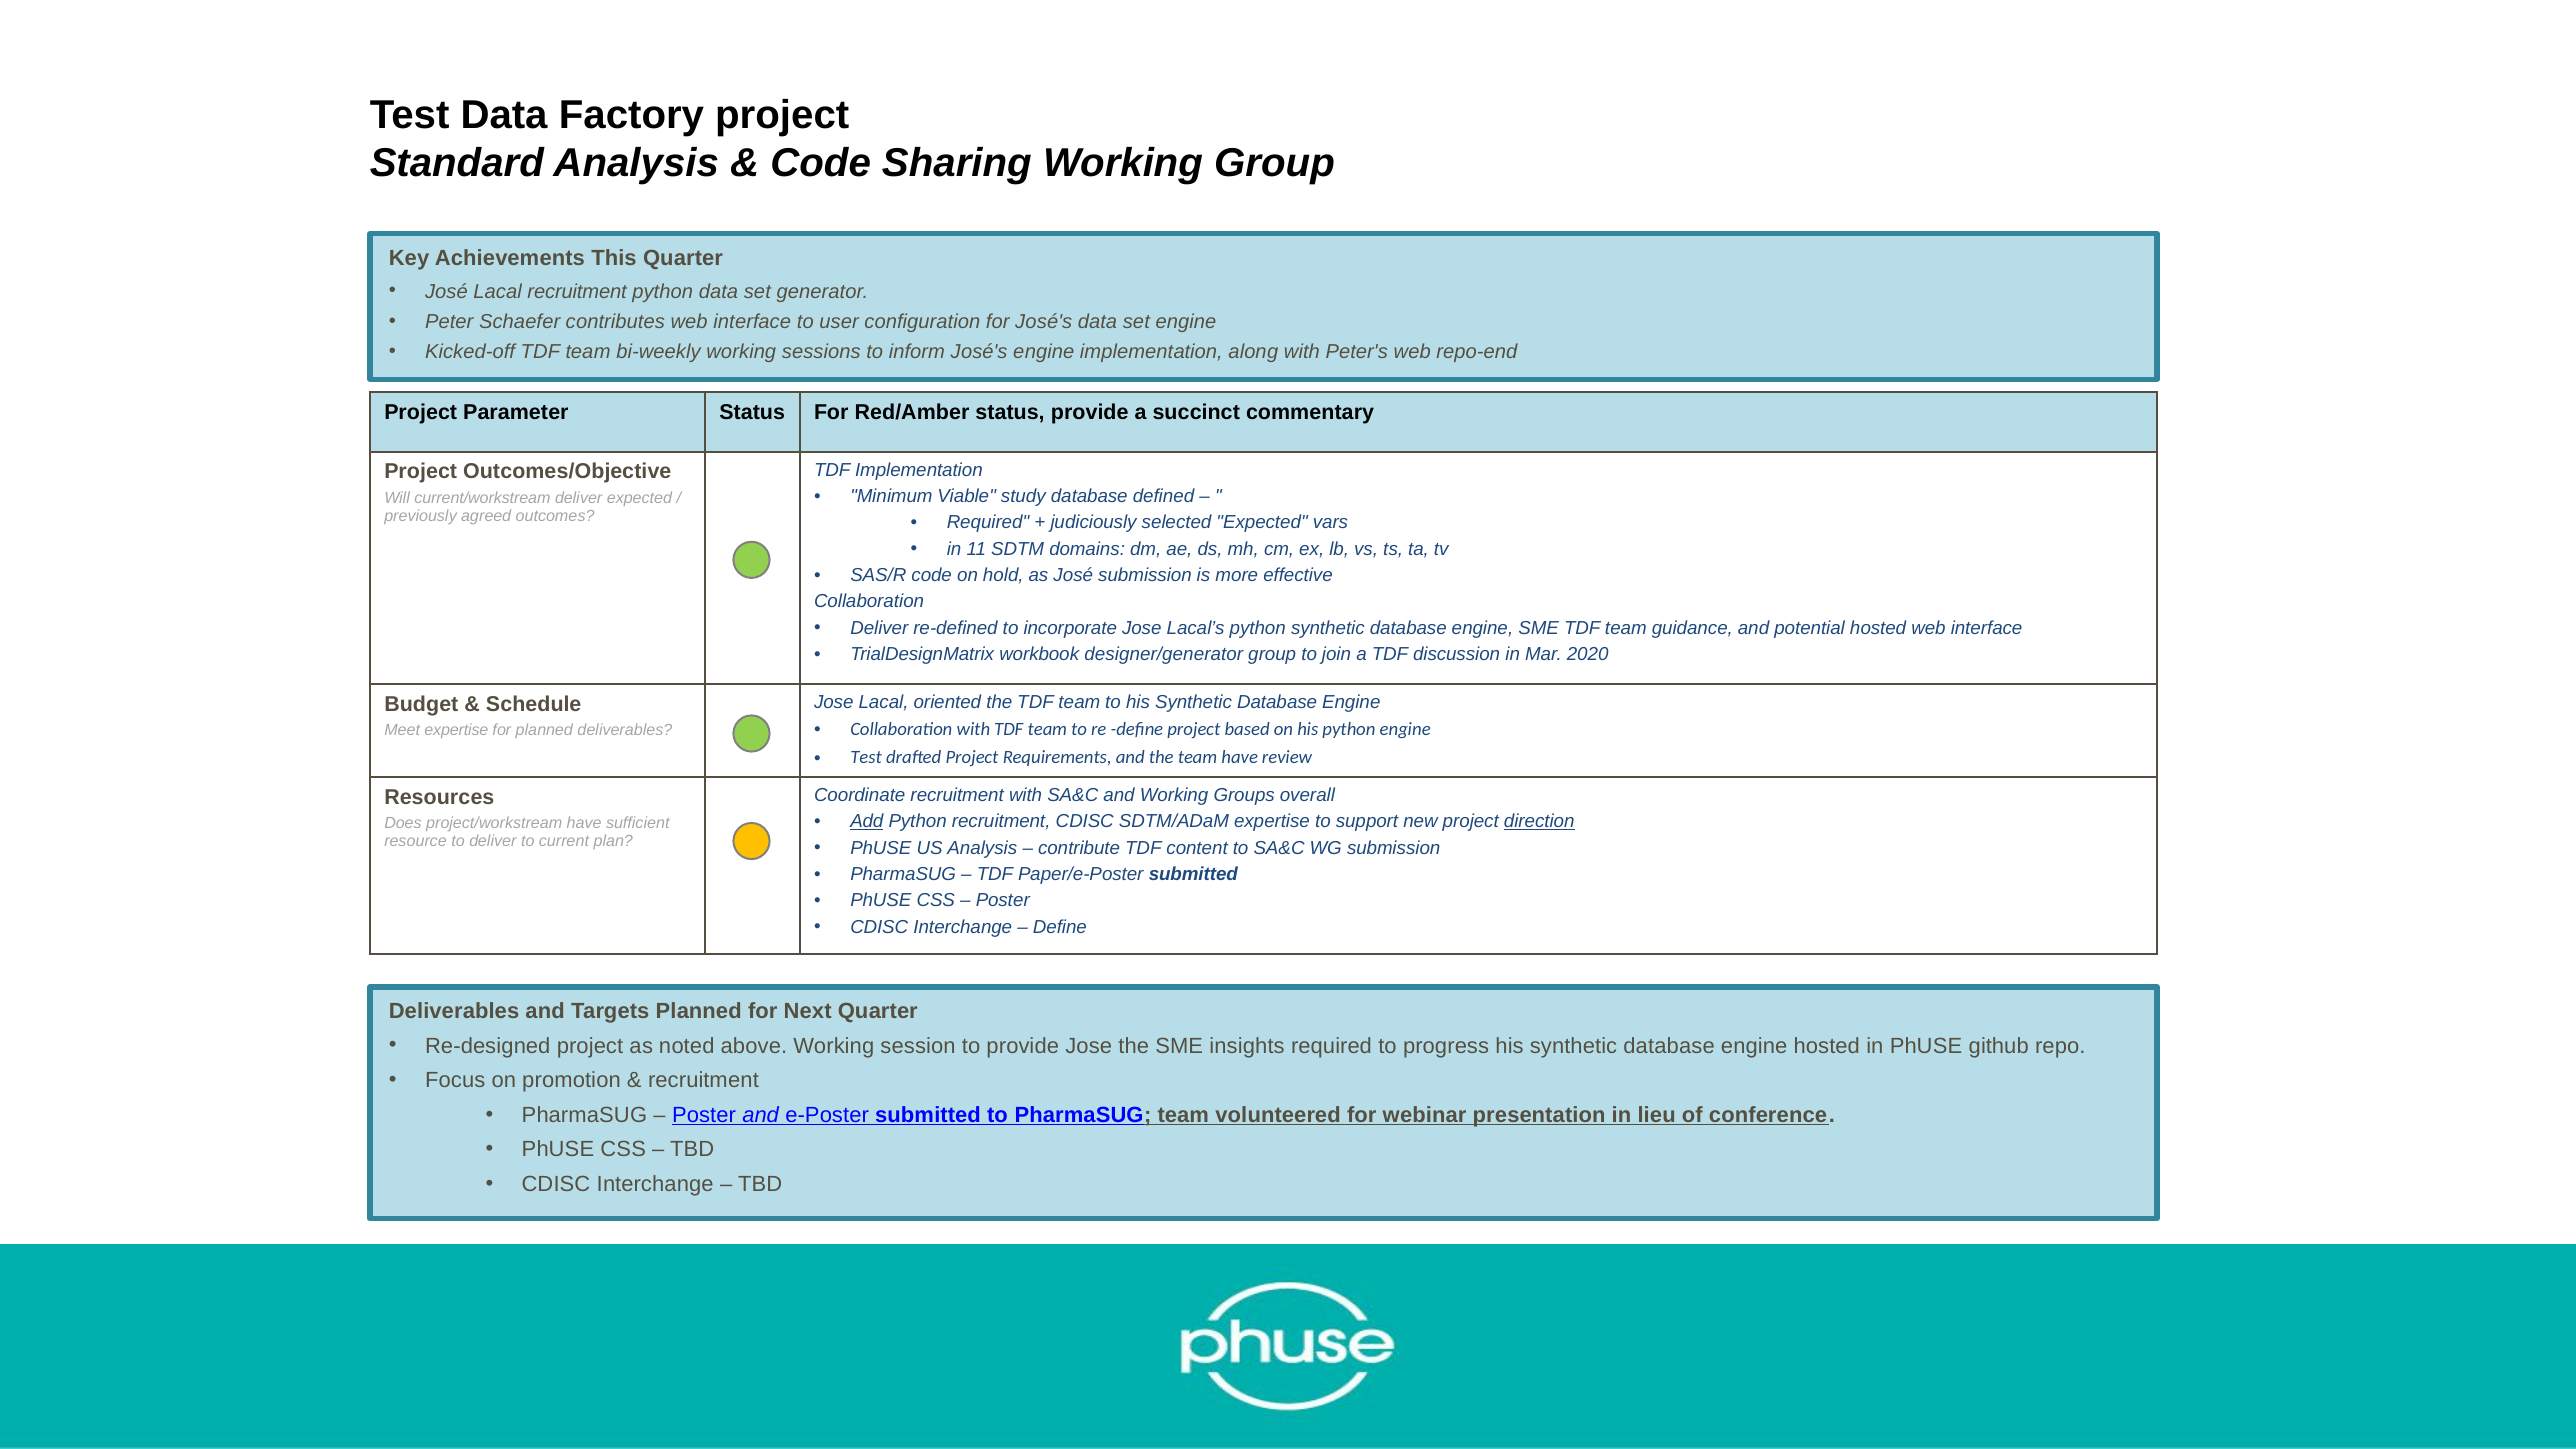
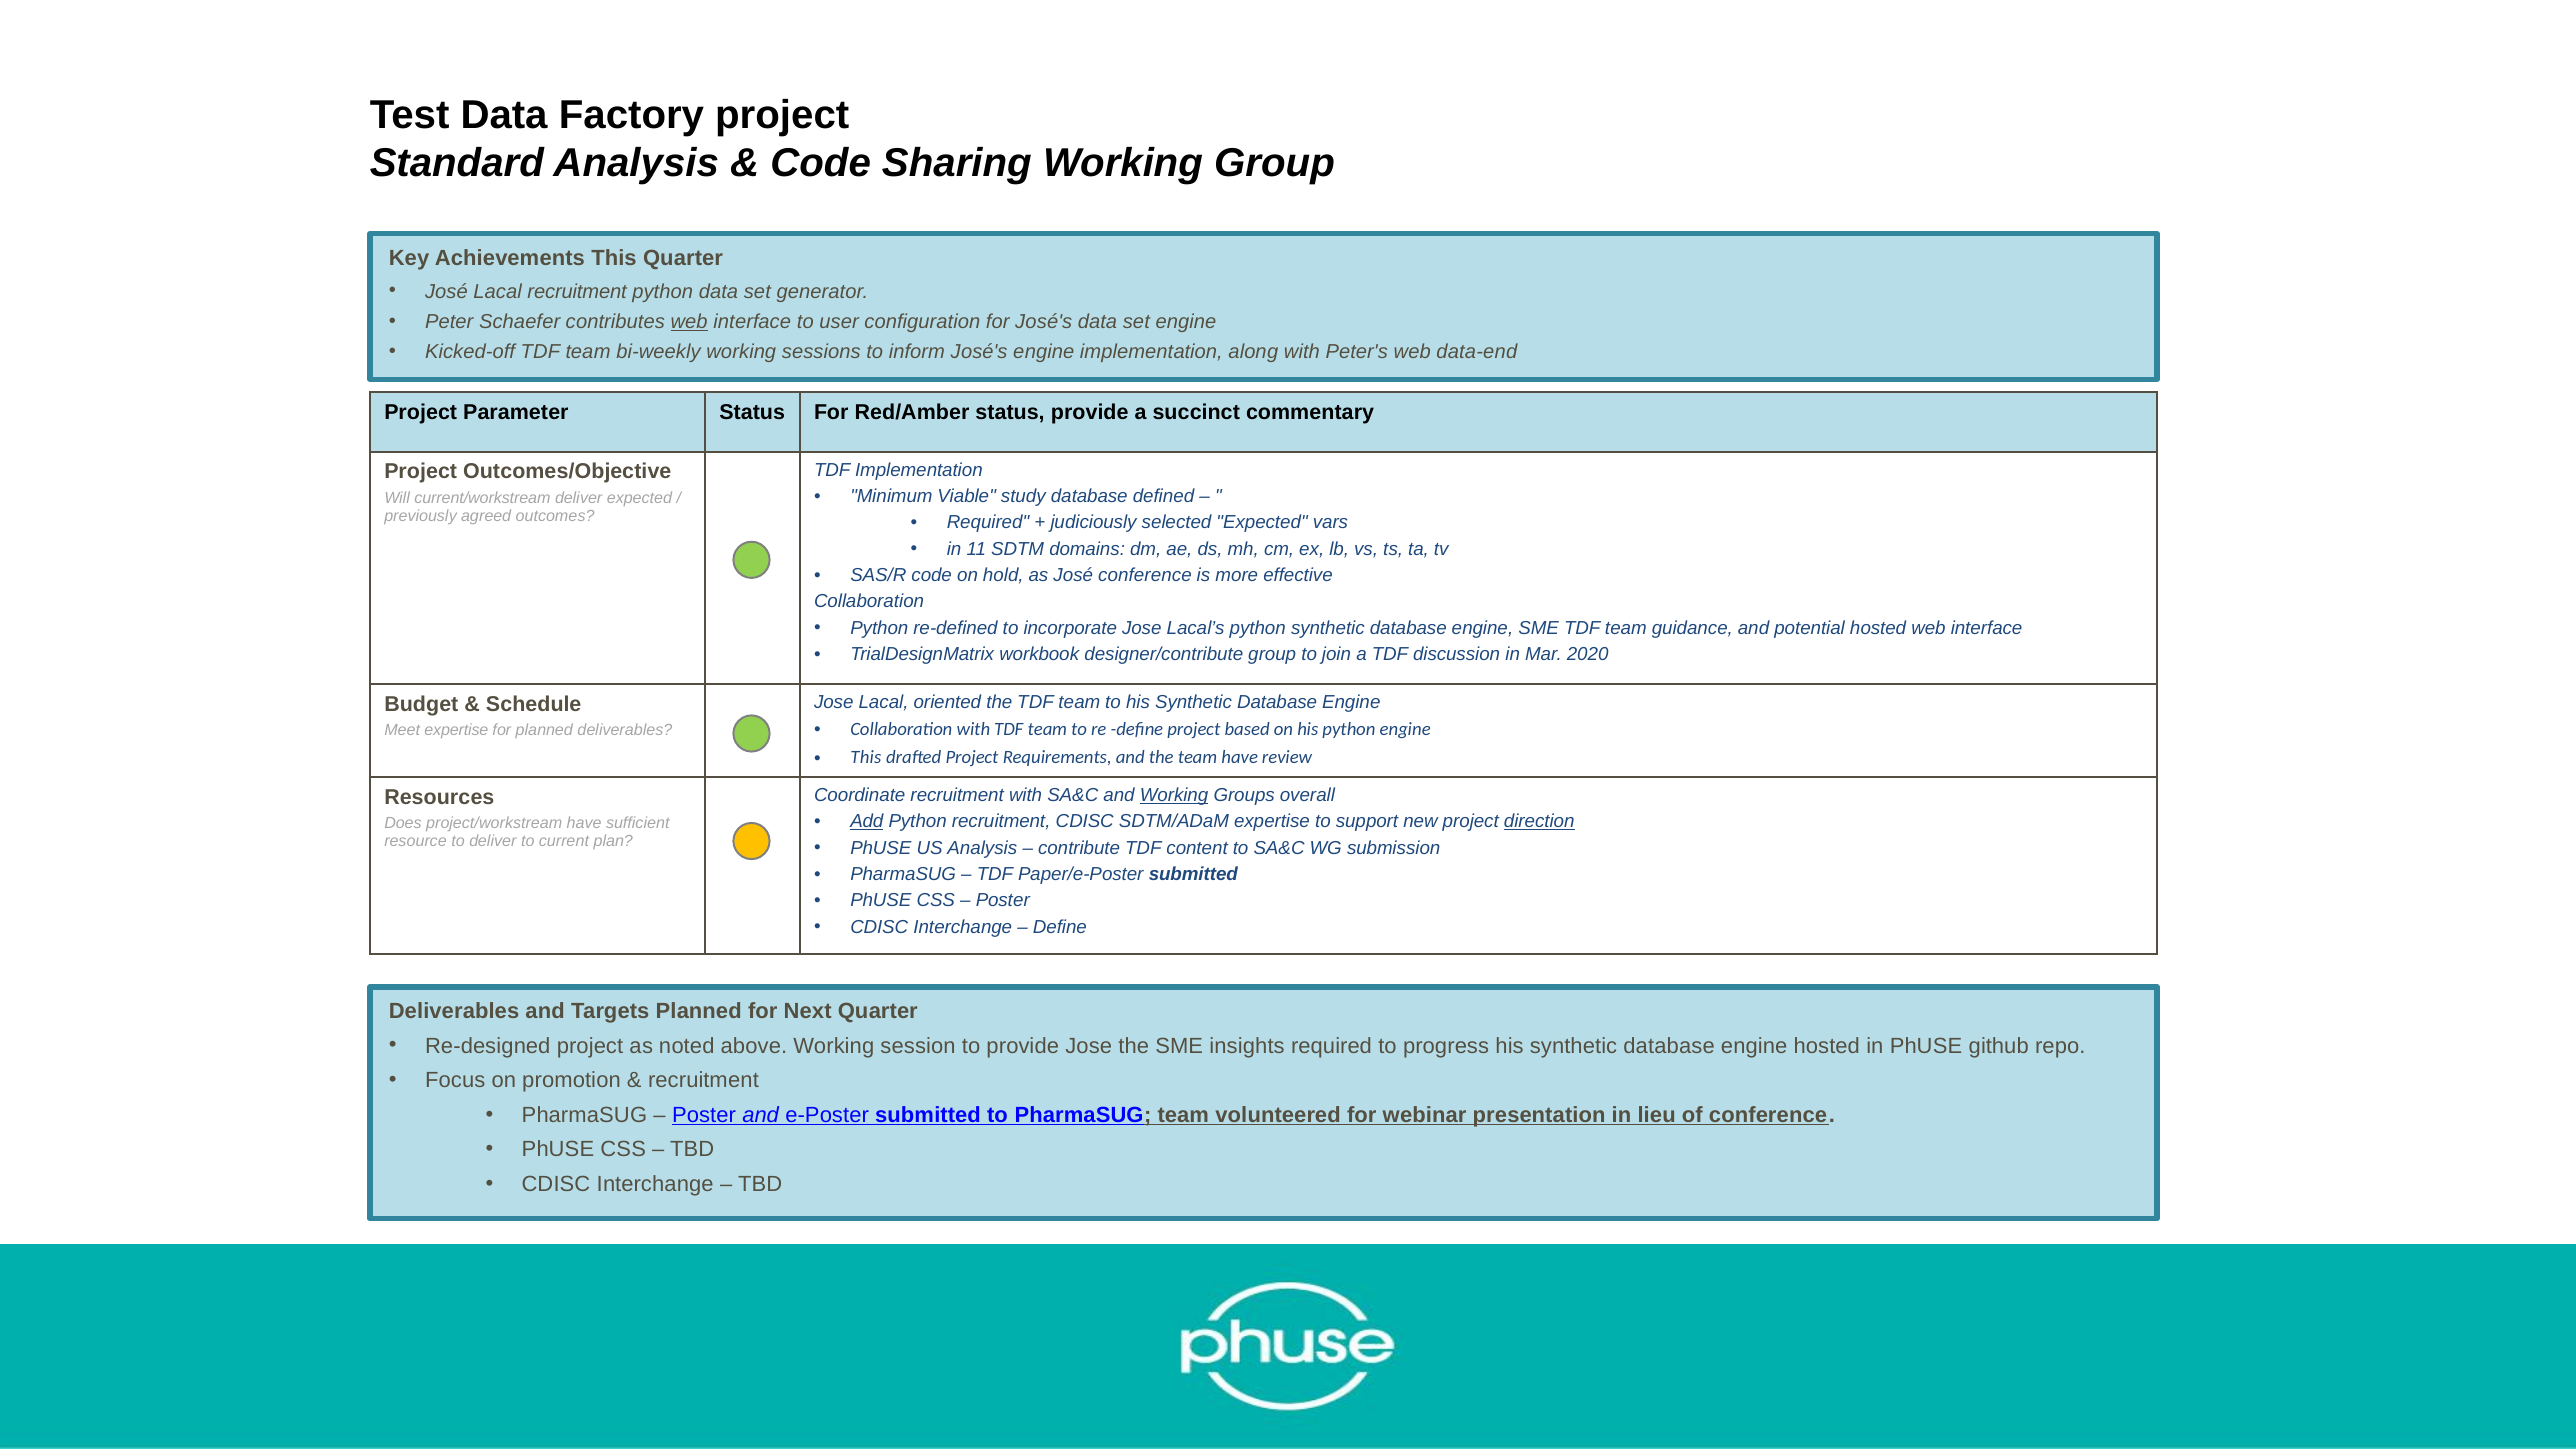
web at (689, 322) underline: none -> present
repo-end: repo-end -> data-end
José submission: submission -> conference
Deliver at (879, 628): Deliver -> Python
designer/generator: designer/generator -> designer/contribute
Test at (866, 758): Test -> This
Working at (1174, 795) underline: none -> present
